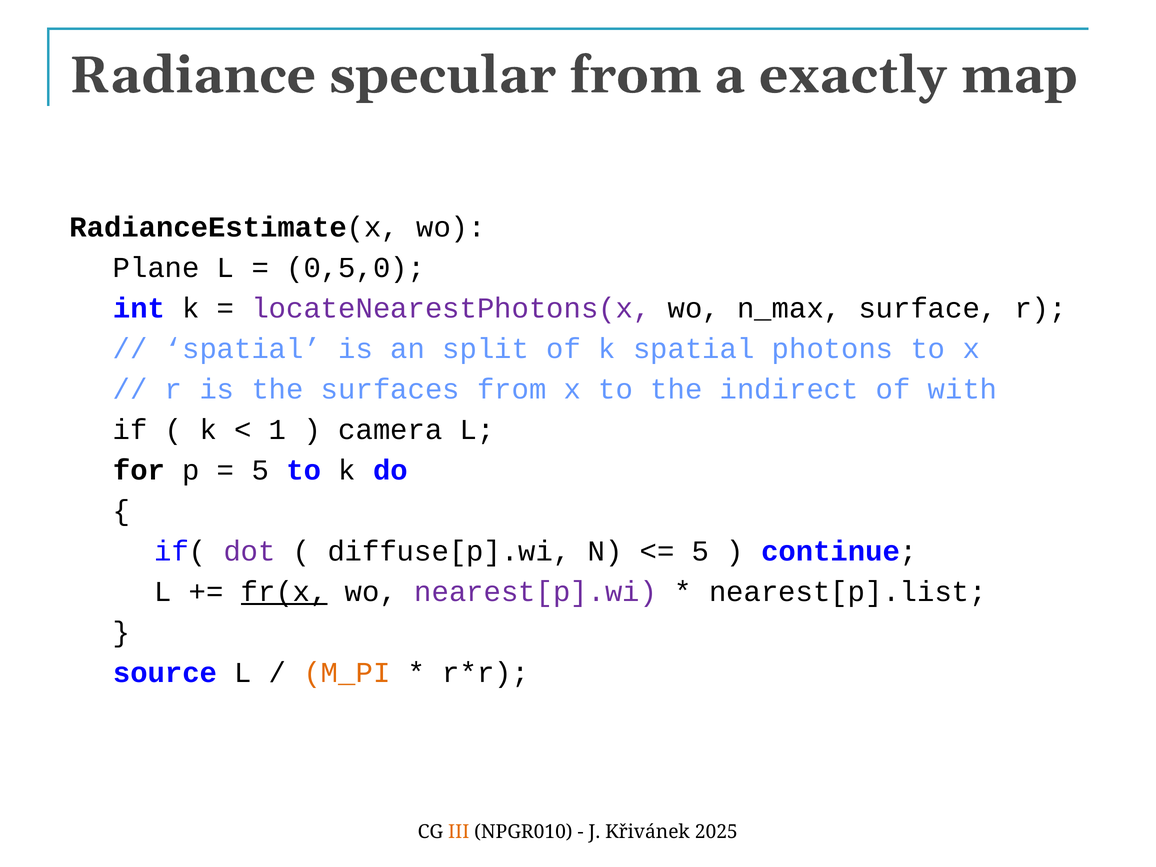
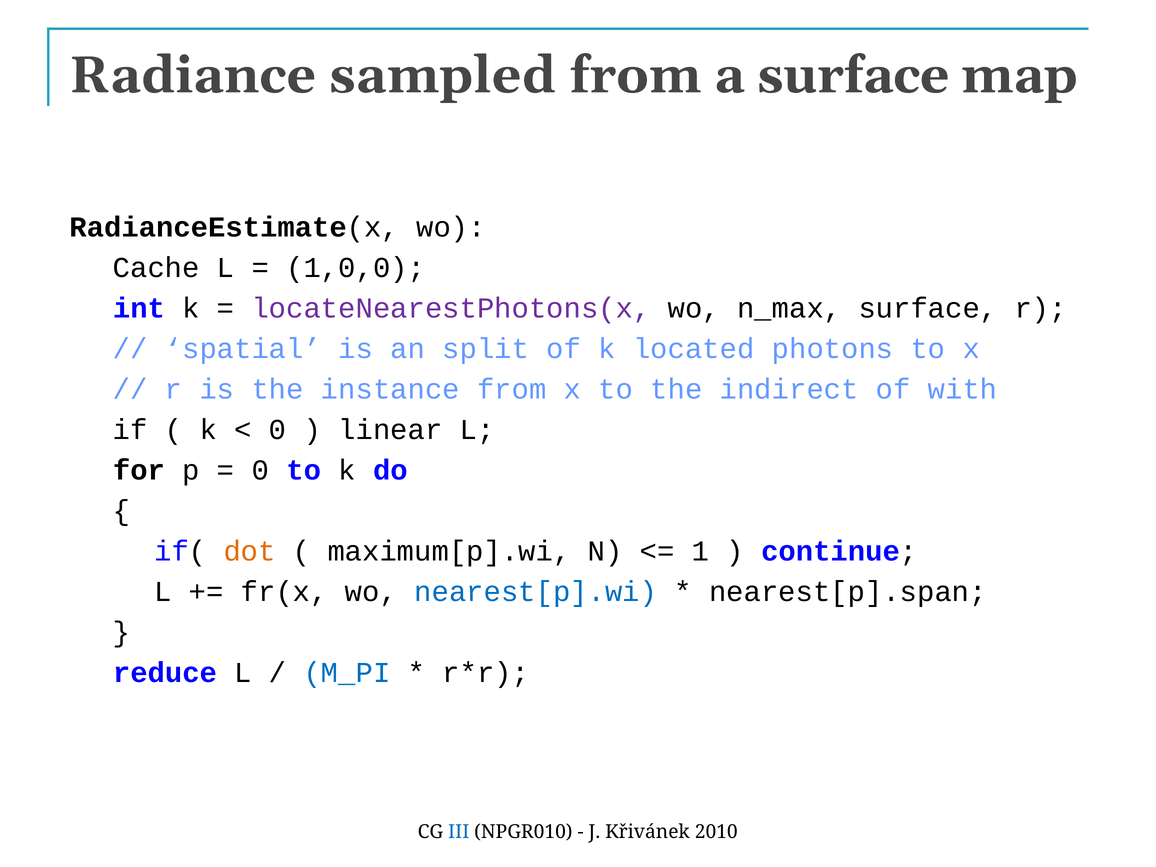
specular: specular -> sampled
a exactly: exactly -> surface
Plane: Plane -> Cache
0,5,0: 0,5,0 -> 1,0,0
k spatial: spatial -> located
surfaces: surfaces -> instance
1 at (278, 430): 1 -> 0
camera: camera -> linear
5 at (260, 470): 5 -> 0
dot colour: purple -> orange
diffuse[p].wi: diffuse[p].wi -> maximum[p].wi
5 at (700, 551): 5 -> 1
fr(x underline: present -> none
nearest[p].wi colour: purple -> blue
nearest[p].list: nearest[p].list -> nearest[p].span
source: source -> reduce
M_PI colour: orange -> blue
III colour: orange -> blue
2025: 2025 -> 2010
